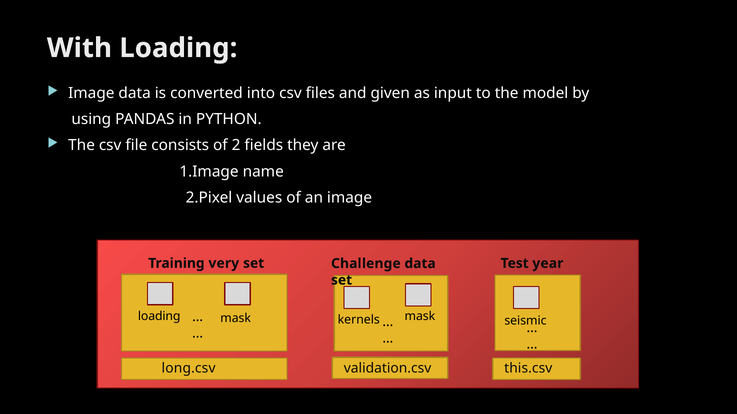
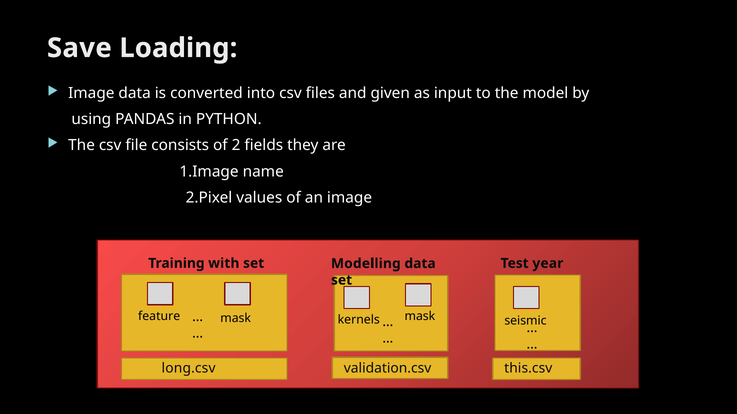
With: With -> Save
very: very -> with
Challenge: Challenge -> Modelling
loading at (159, 317): loading -> feature
